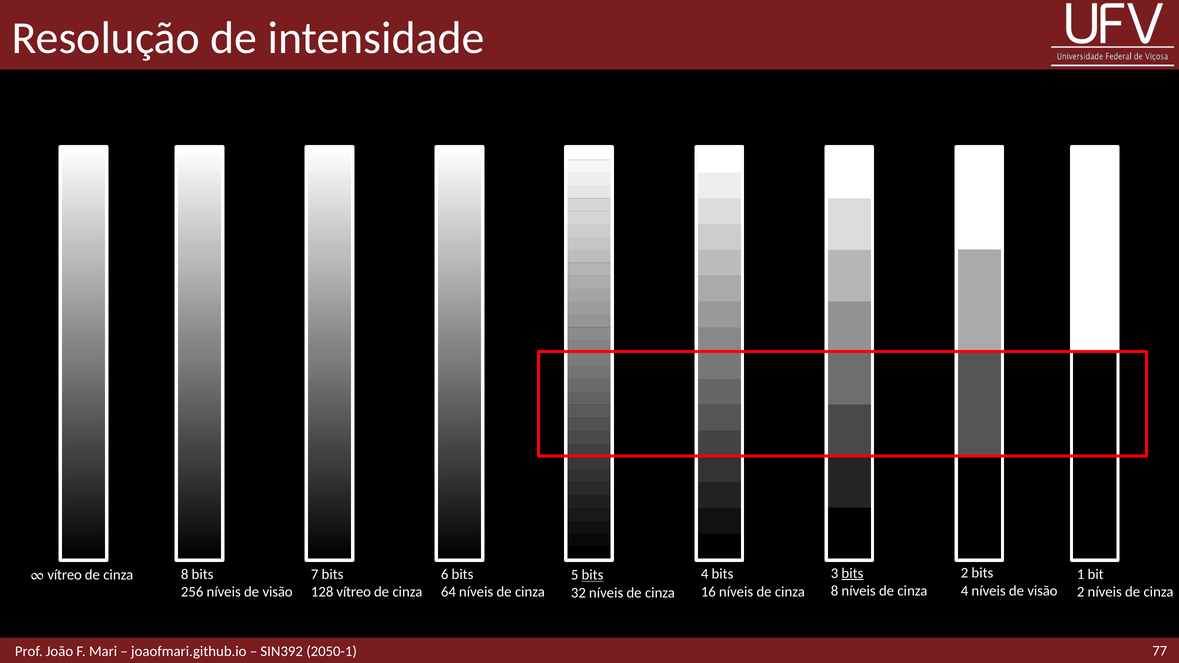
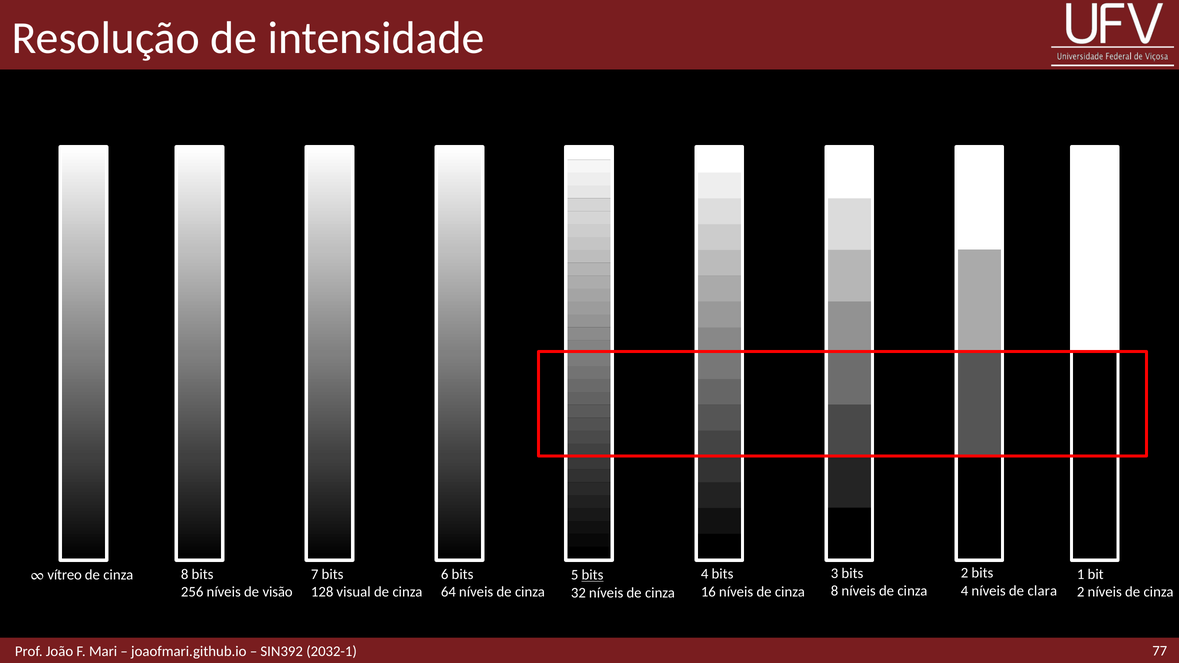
bits at (852, 573) underline: present -> none
4 níveis de visão: visão -> clara
128 vítreo: vítreo -> visual
2050-1: 2050-1 -> 2032-1
